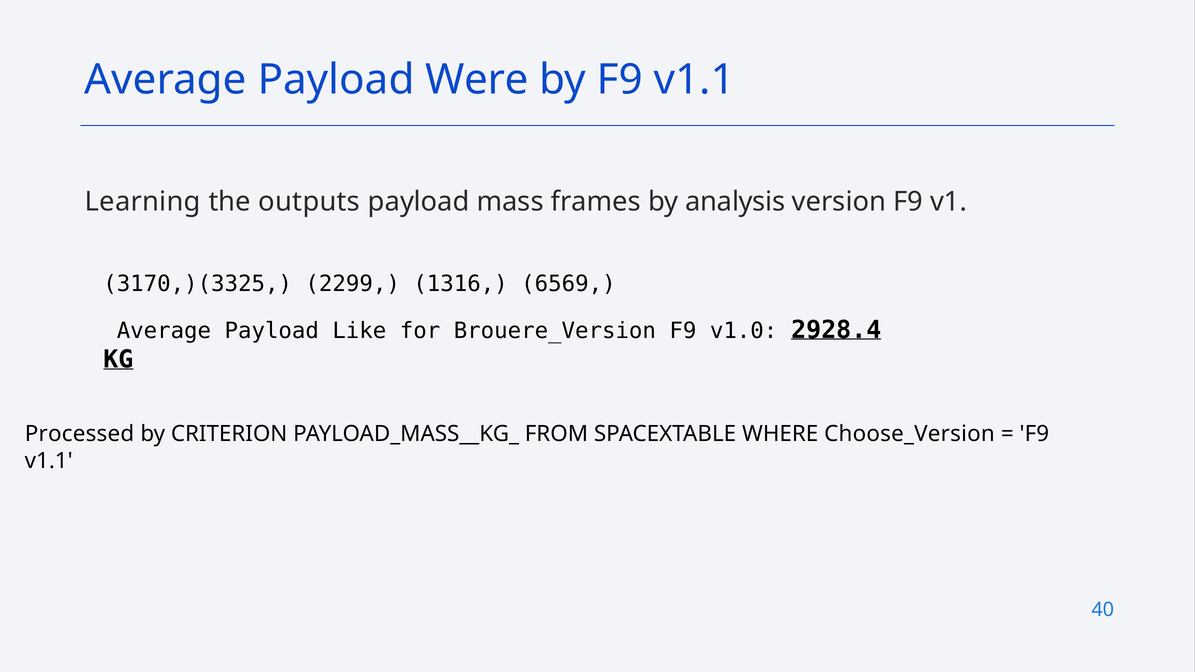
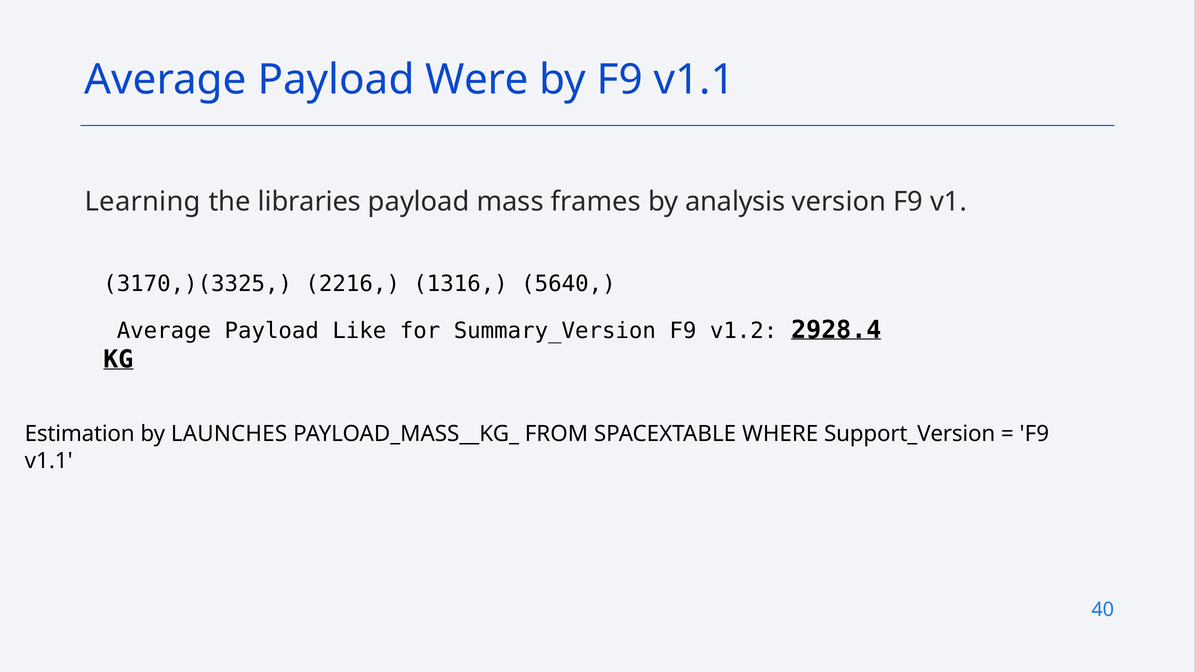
outputs: outputs -> libraries
2299: 2299 -> 2216
6569: 6569 -> 5640
Brouere_Version: Brouere_Version -> Summary_Version
v1.0: v1.0 -> v1.2
Processed: Processed -> Estimation
CRITERION: CRITERION -> LAUNCHES
Choose_Version: Choose_Version -> Support_Version
